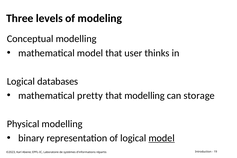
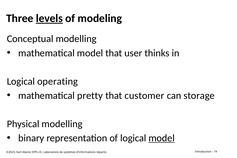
levels underline: none -> present
databases: databases -> operating
that modelling: modelling -> customer
